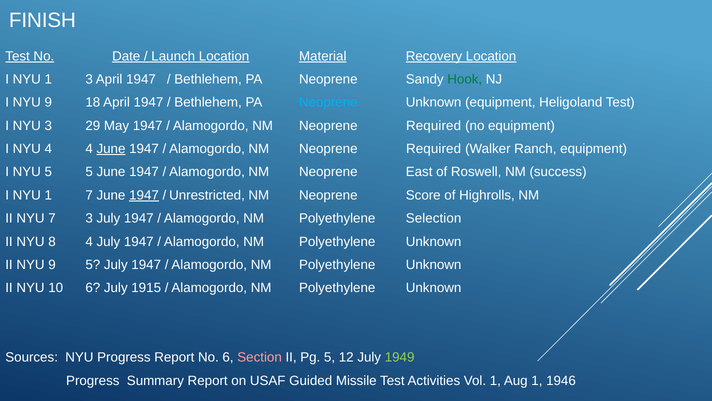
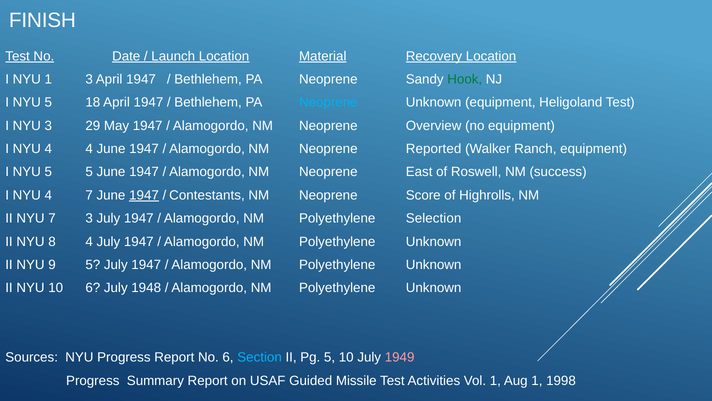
9 at (48, 102): 9 -> 5
Required at (434, 126): Required -> Overview
June at (111, 149) underline: present -> none
Required at (434, 149): Required -> Reported
1 at (48, 195): 1 -> 4
Unrestricted: Unrestricted -> Contestants
1915: 1915 -> 1948
Section colour: pink -> light blue
5 12: 12 -> 10
1949 colour: light green -> pink
1946: 1946 -> 1998
